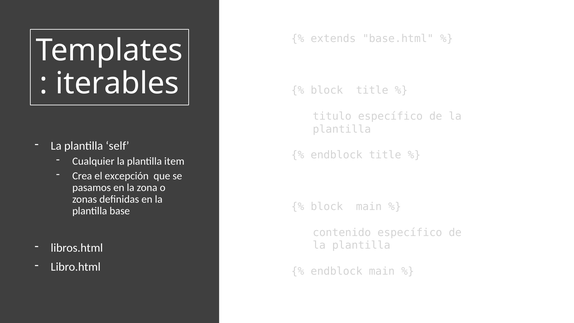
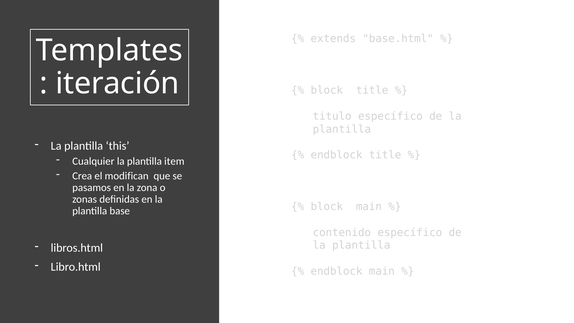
iterables: iterables -> iteración
self: self -> this
excepción: excepción -> modifican
